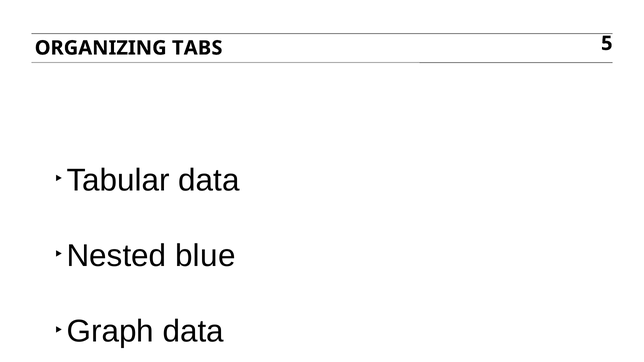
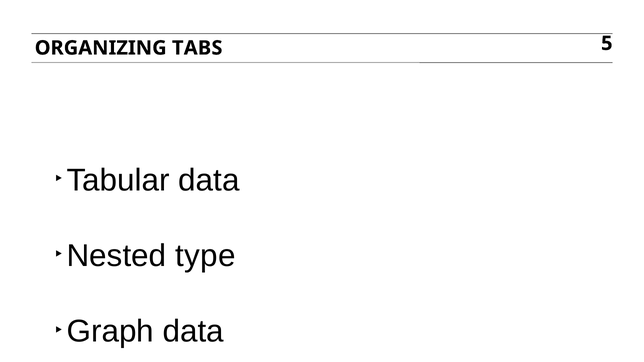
blue: blue -> type
